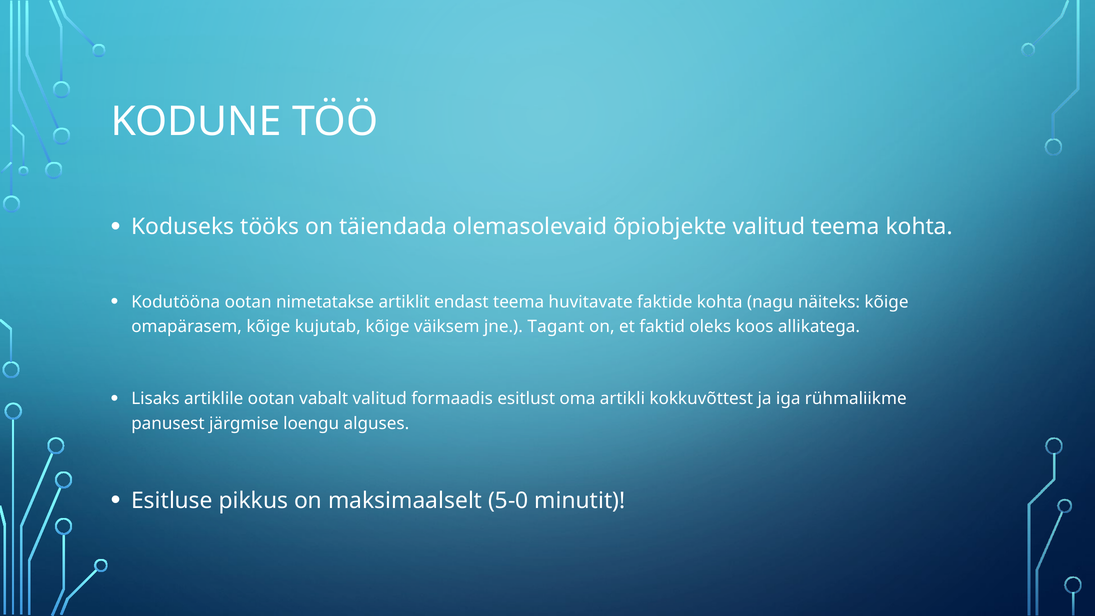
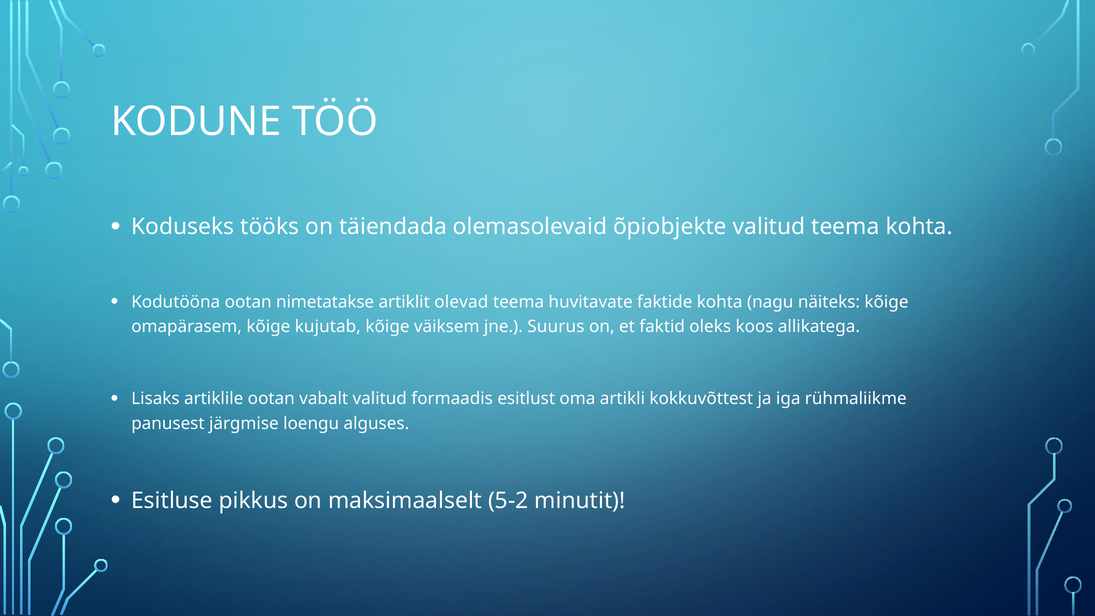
endast: endast -> olevad
Tagant: Tagant -> Suurus
5-0: 5-0 -> 5-2
